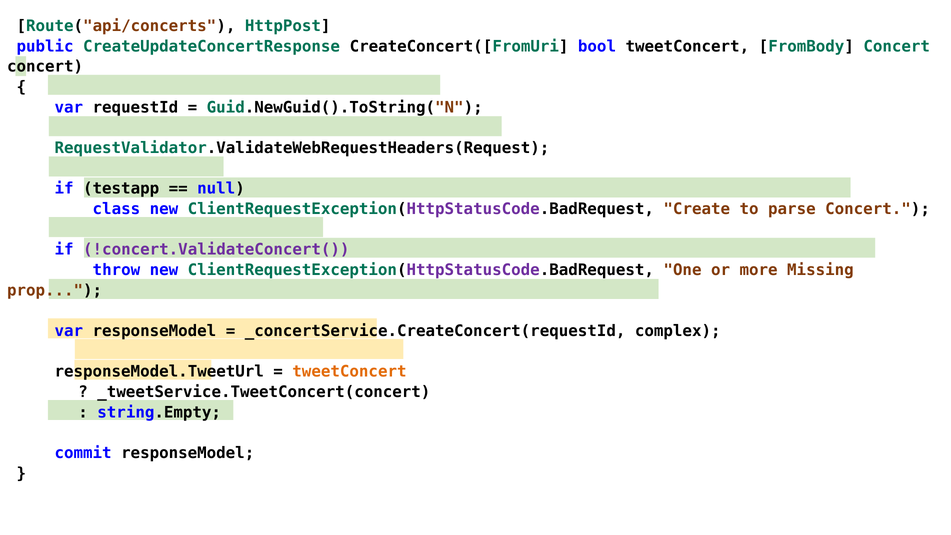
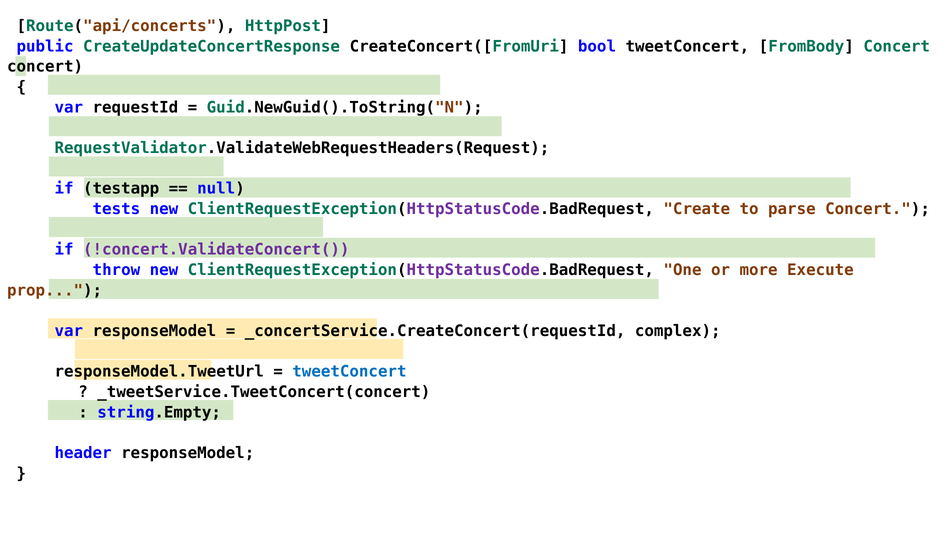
class: class -> tests
Missing: Missing -> Execute
tweetConcert at (349, 372) colour: orange -> blue
commit: commit -> header
